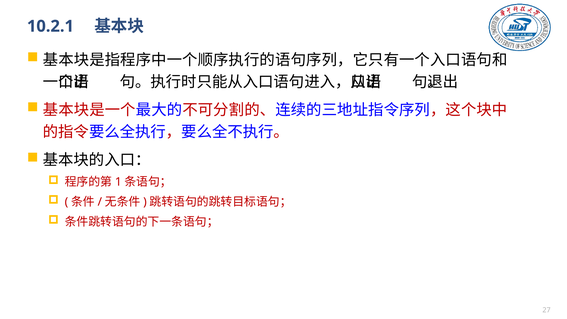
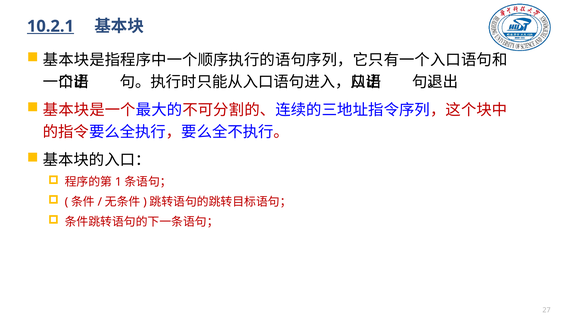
10.2.1 underline: none -> present
